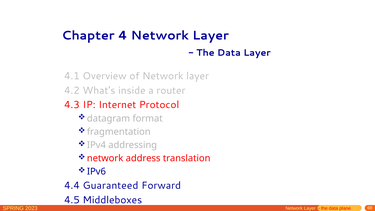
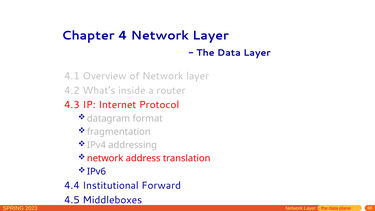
Guaranteed: Guaranteed -> Institutional
